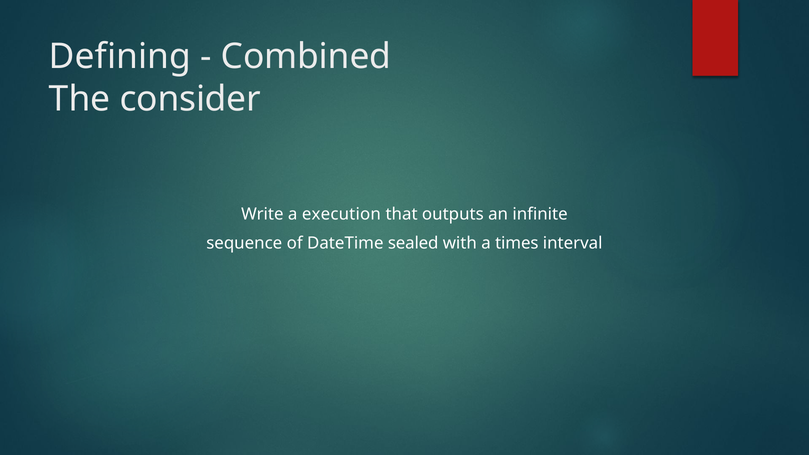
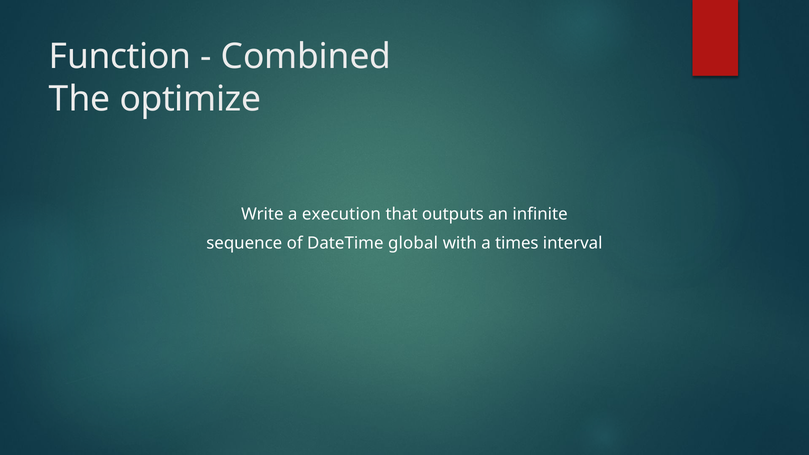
Defining: Defining -> Function
consider: consider -> optimize
sealed: sealed -> global
